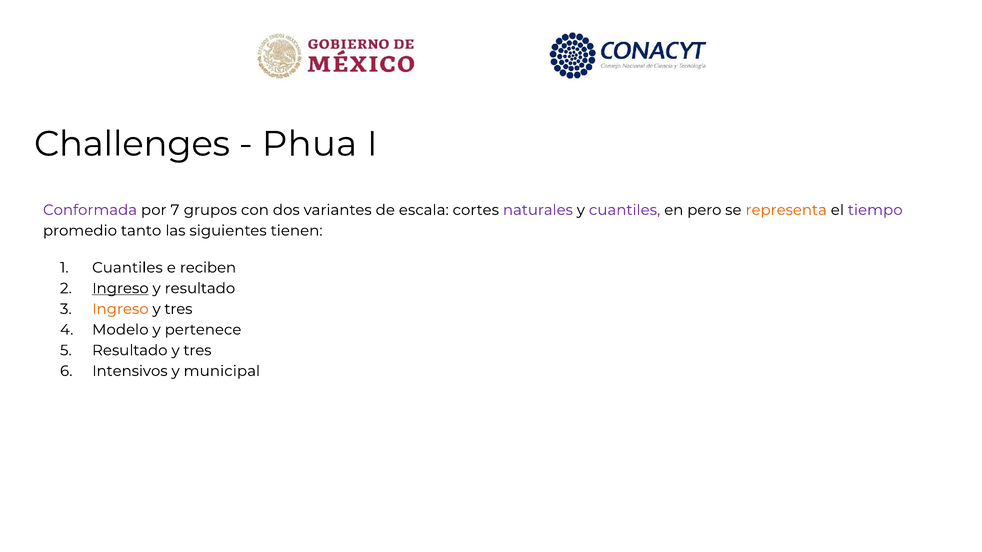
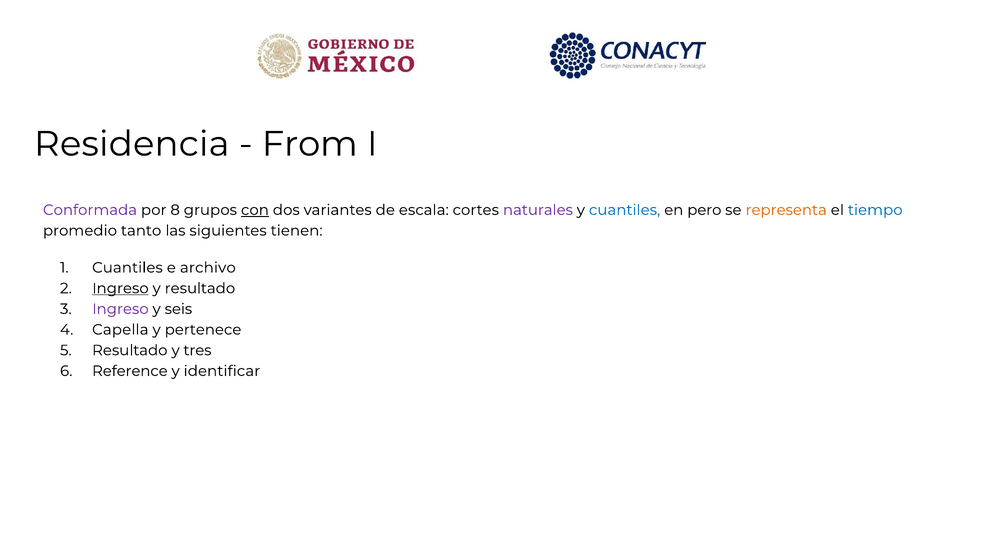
Challenges: Challenges -> Residencia
Phua: Phua -> From
7: 7 -> 8
con underline: none -> present
cuantiles at (625, 210) colour: purple -> blue
tiempo colour: purple -> blue
reciben: reciben -> archivo
Ingreso at (120, 309) colour: orange -> purple
tres at (178, 309): tres -> seis
Modelo: Modelo -> Capella
Intensivos: Intensivos -> Reference
municipal: municipal -> identificar
